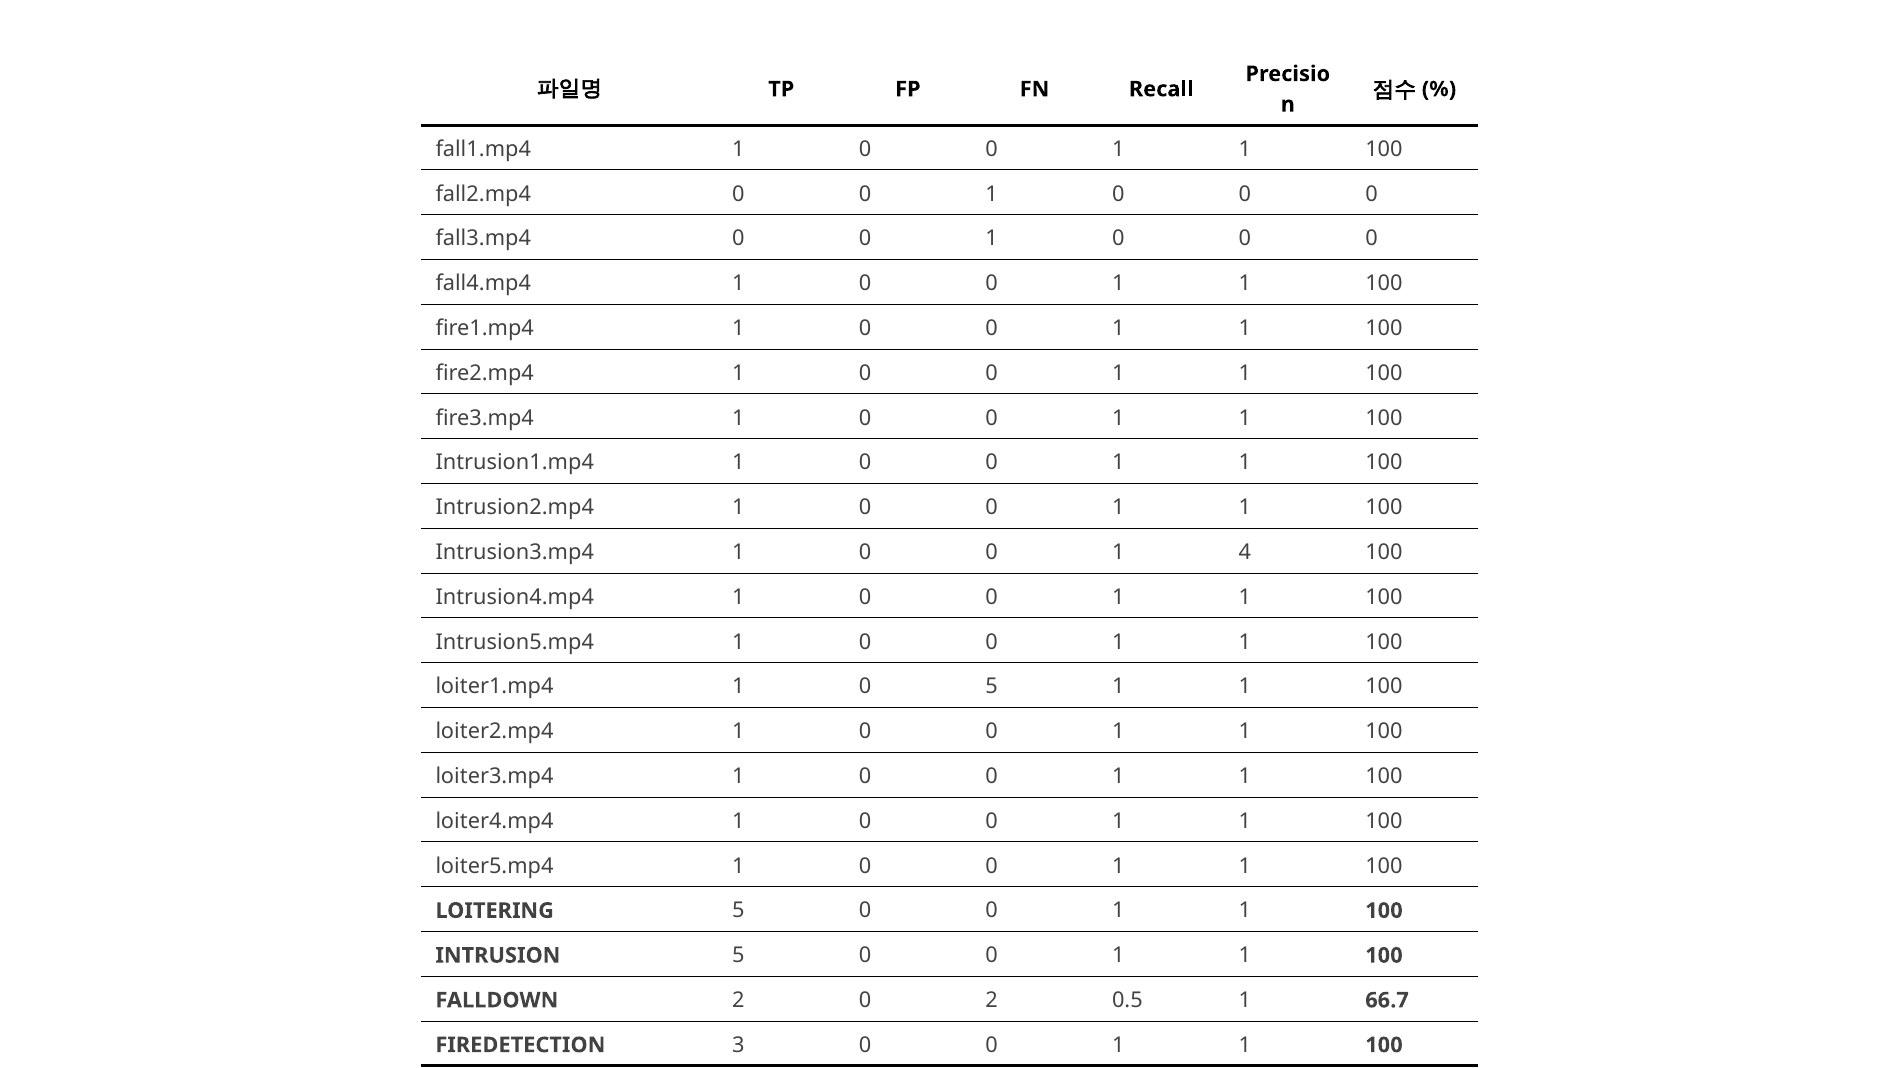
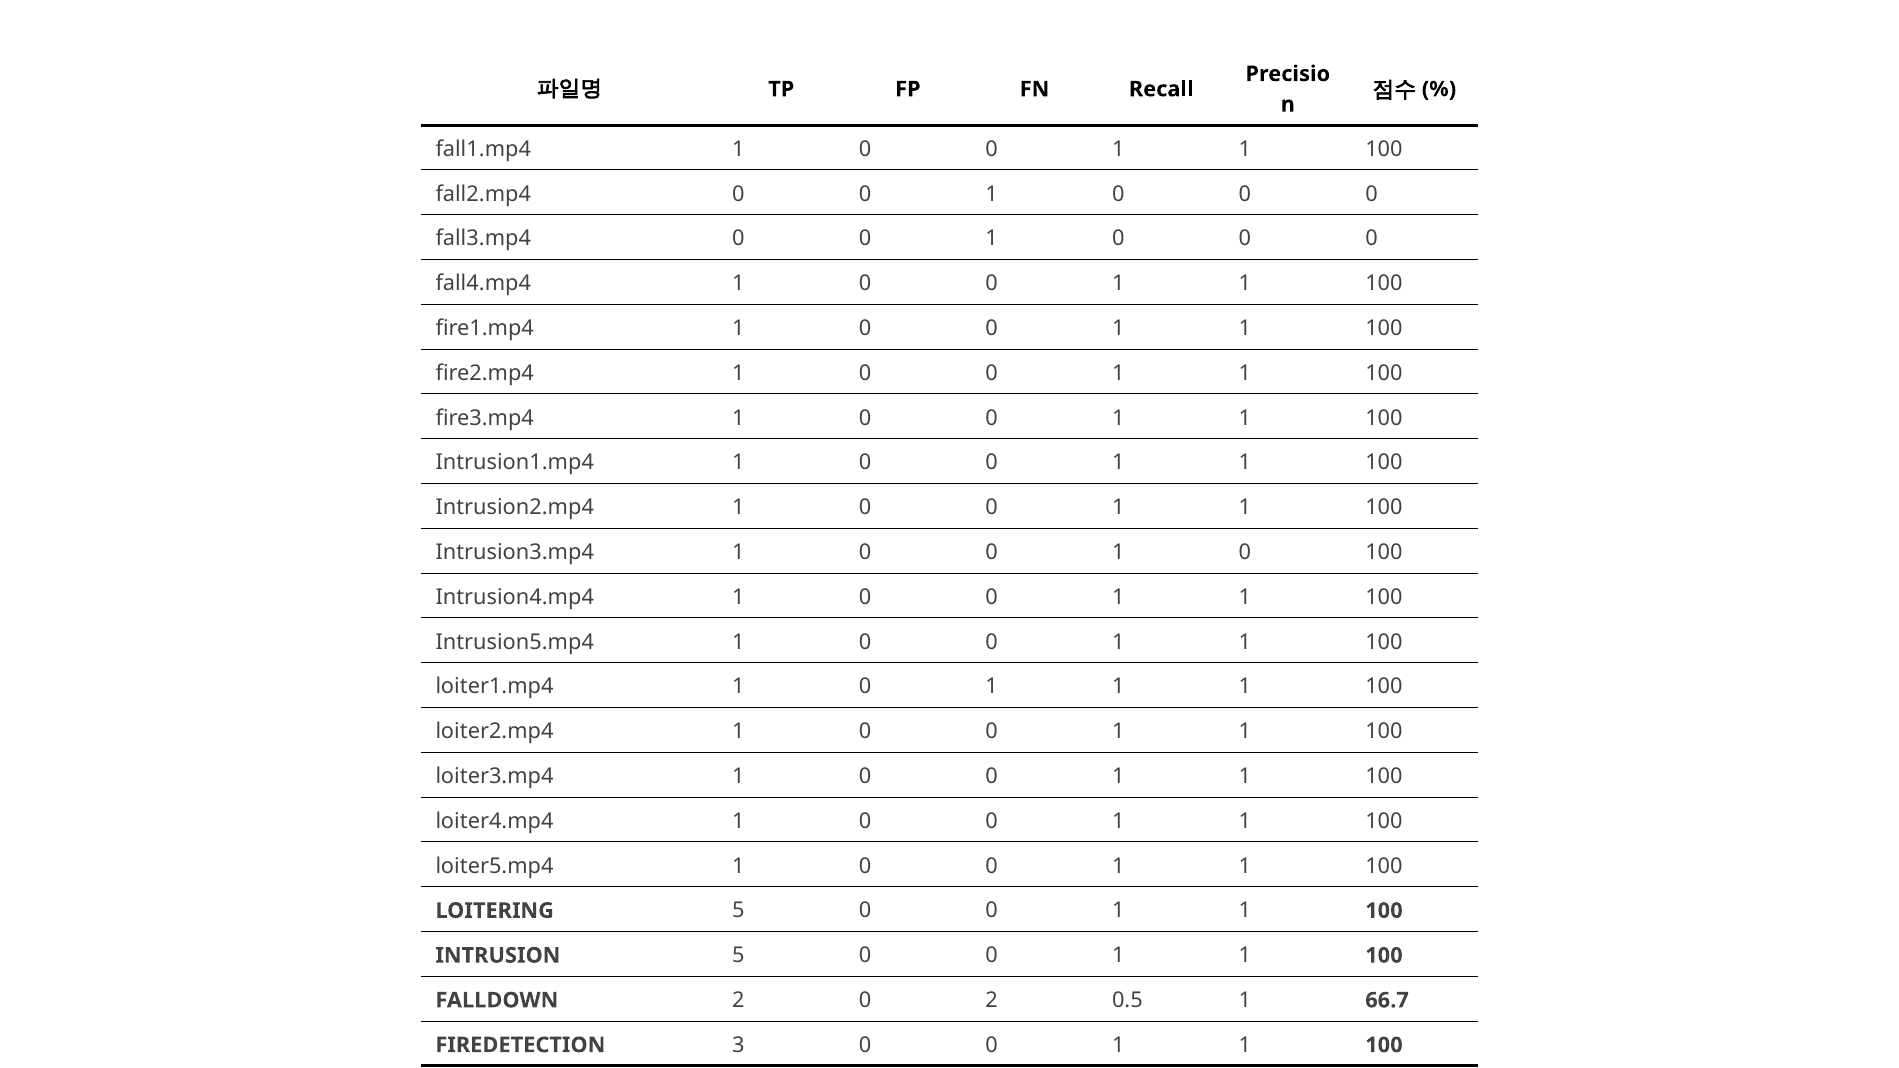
4 at (1245, 552): 4 -> 0
1 0 5: 5 -> 1
